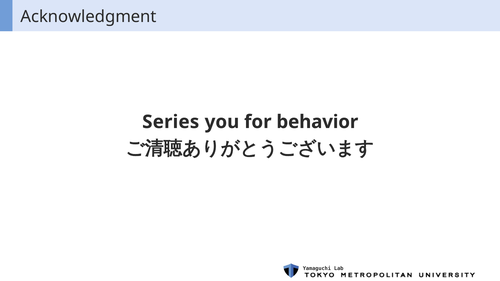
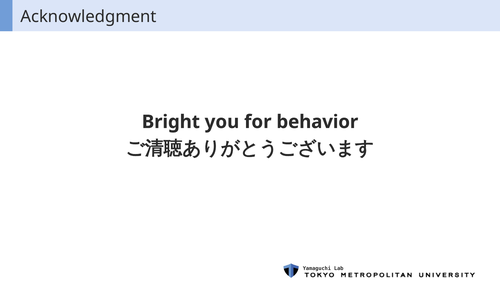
Series: Series -> Bright
